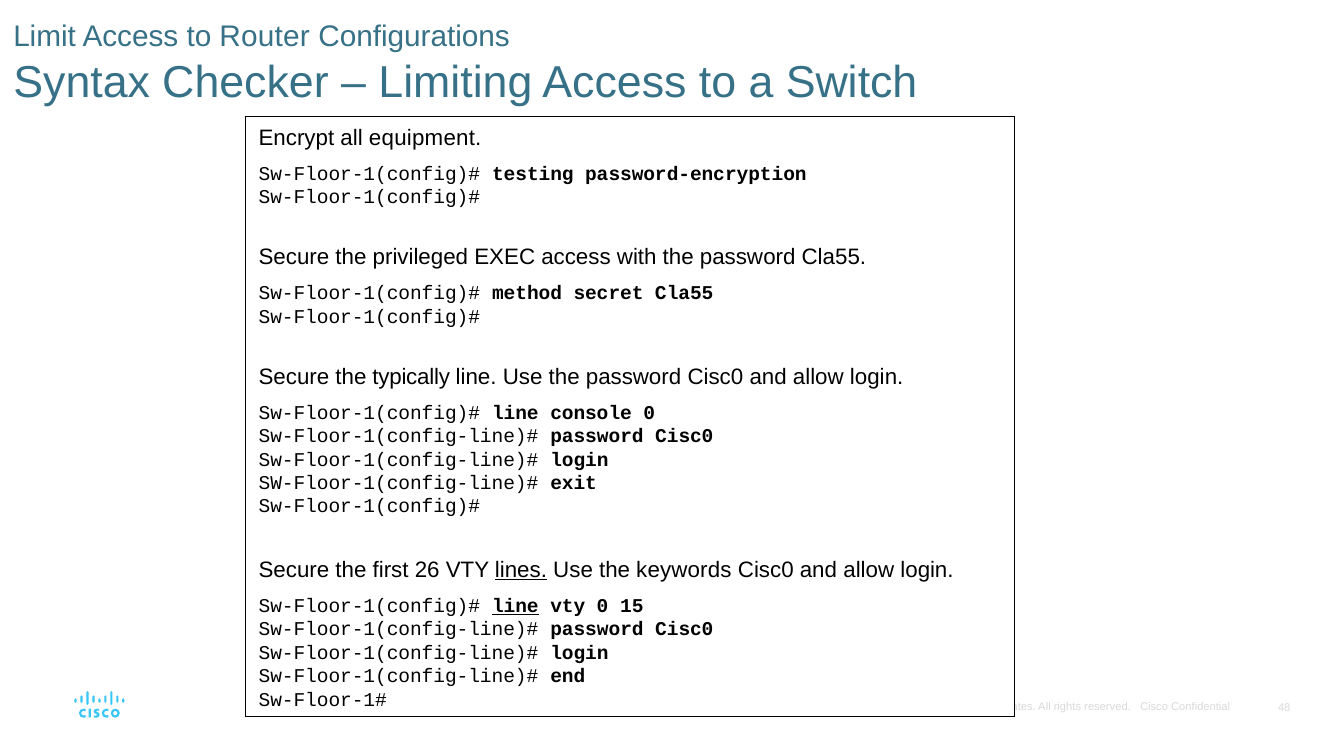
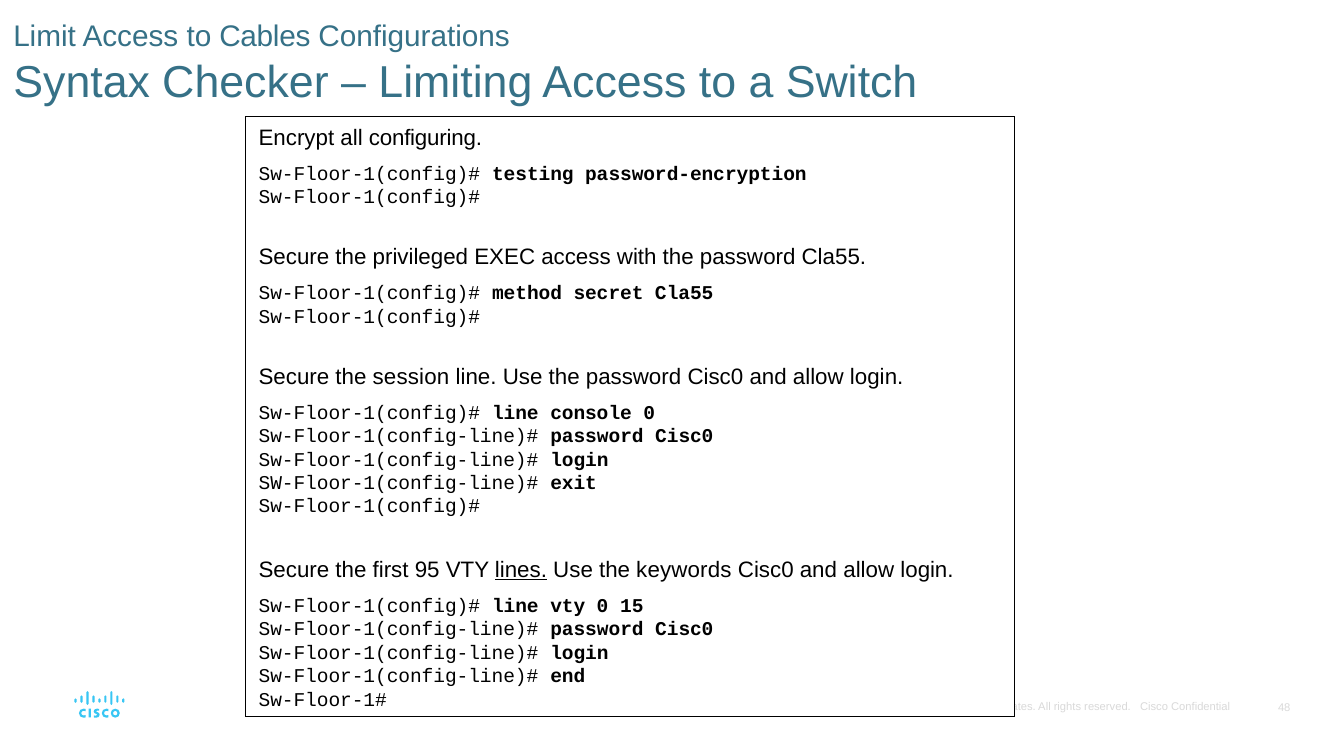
Router: Router -> Cables
equipment: equipment -> configuring
typically: typically -> session
26: 26 -> 95
line at (515, 606) underline: present -> none
